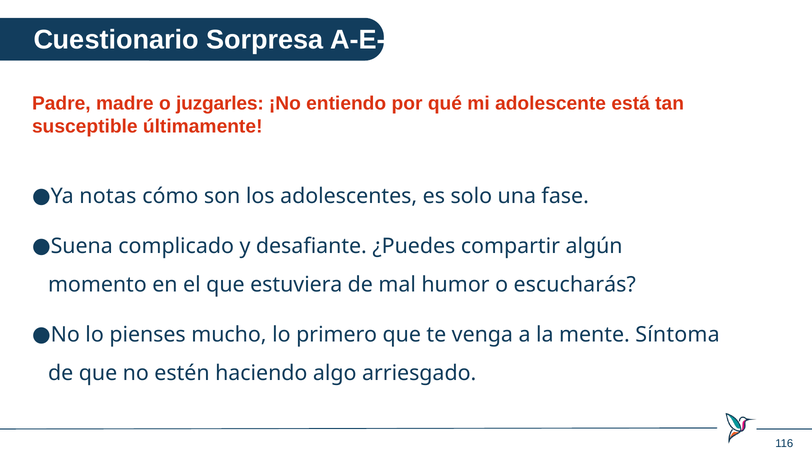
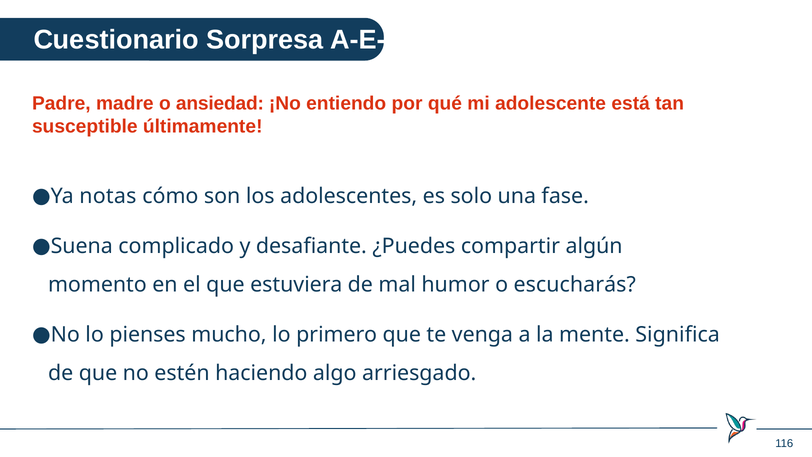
juzgarles: juzgarles -> ansiedad
Síntoma: Síntoma -> Significa
